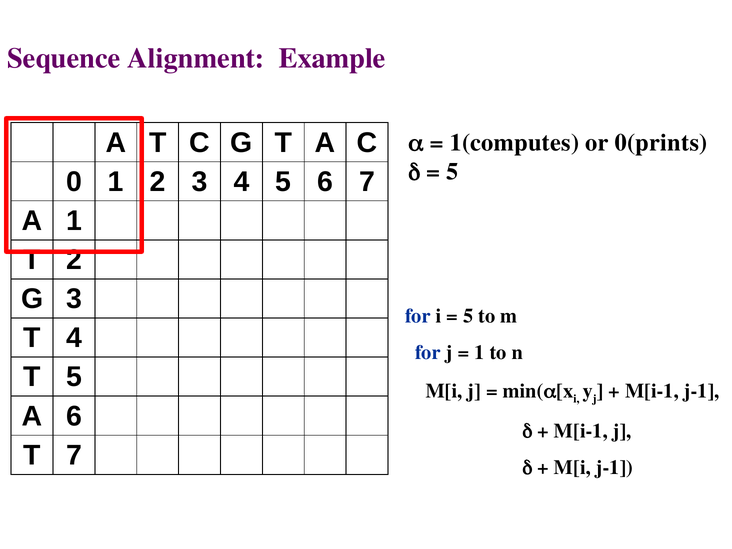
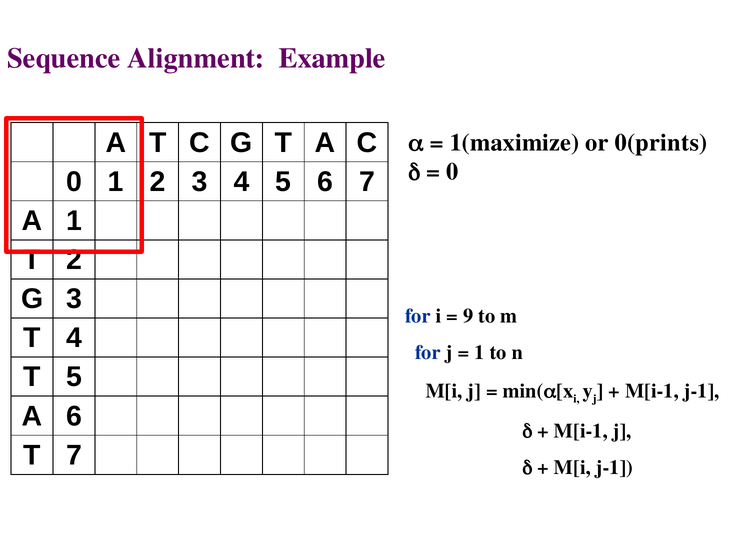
1(computes: 1(computes -> 1(maximize
5 at (452, 172): 5 -> 0
5 at (468, 316): 5 -> 9
